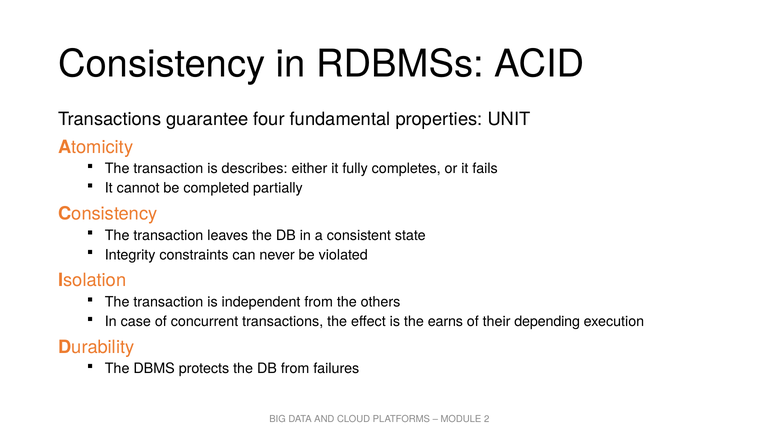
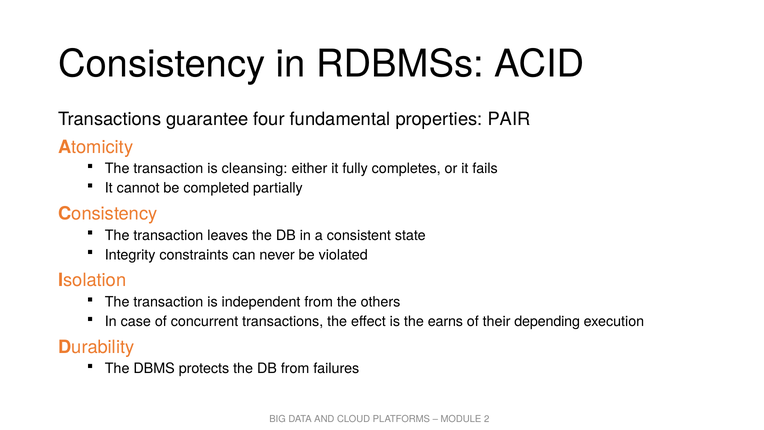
UNIT: UNIT -> PAIR
describes: describes -> cleansing
